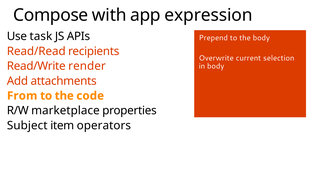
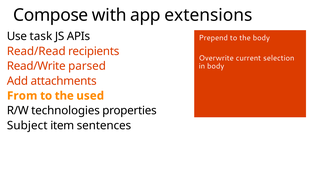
expression: expression -> extensions
render: render -> parsed
code: code -> used
marketplace: marketplace -> technologies
operators: operators -> sentences
